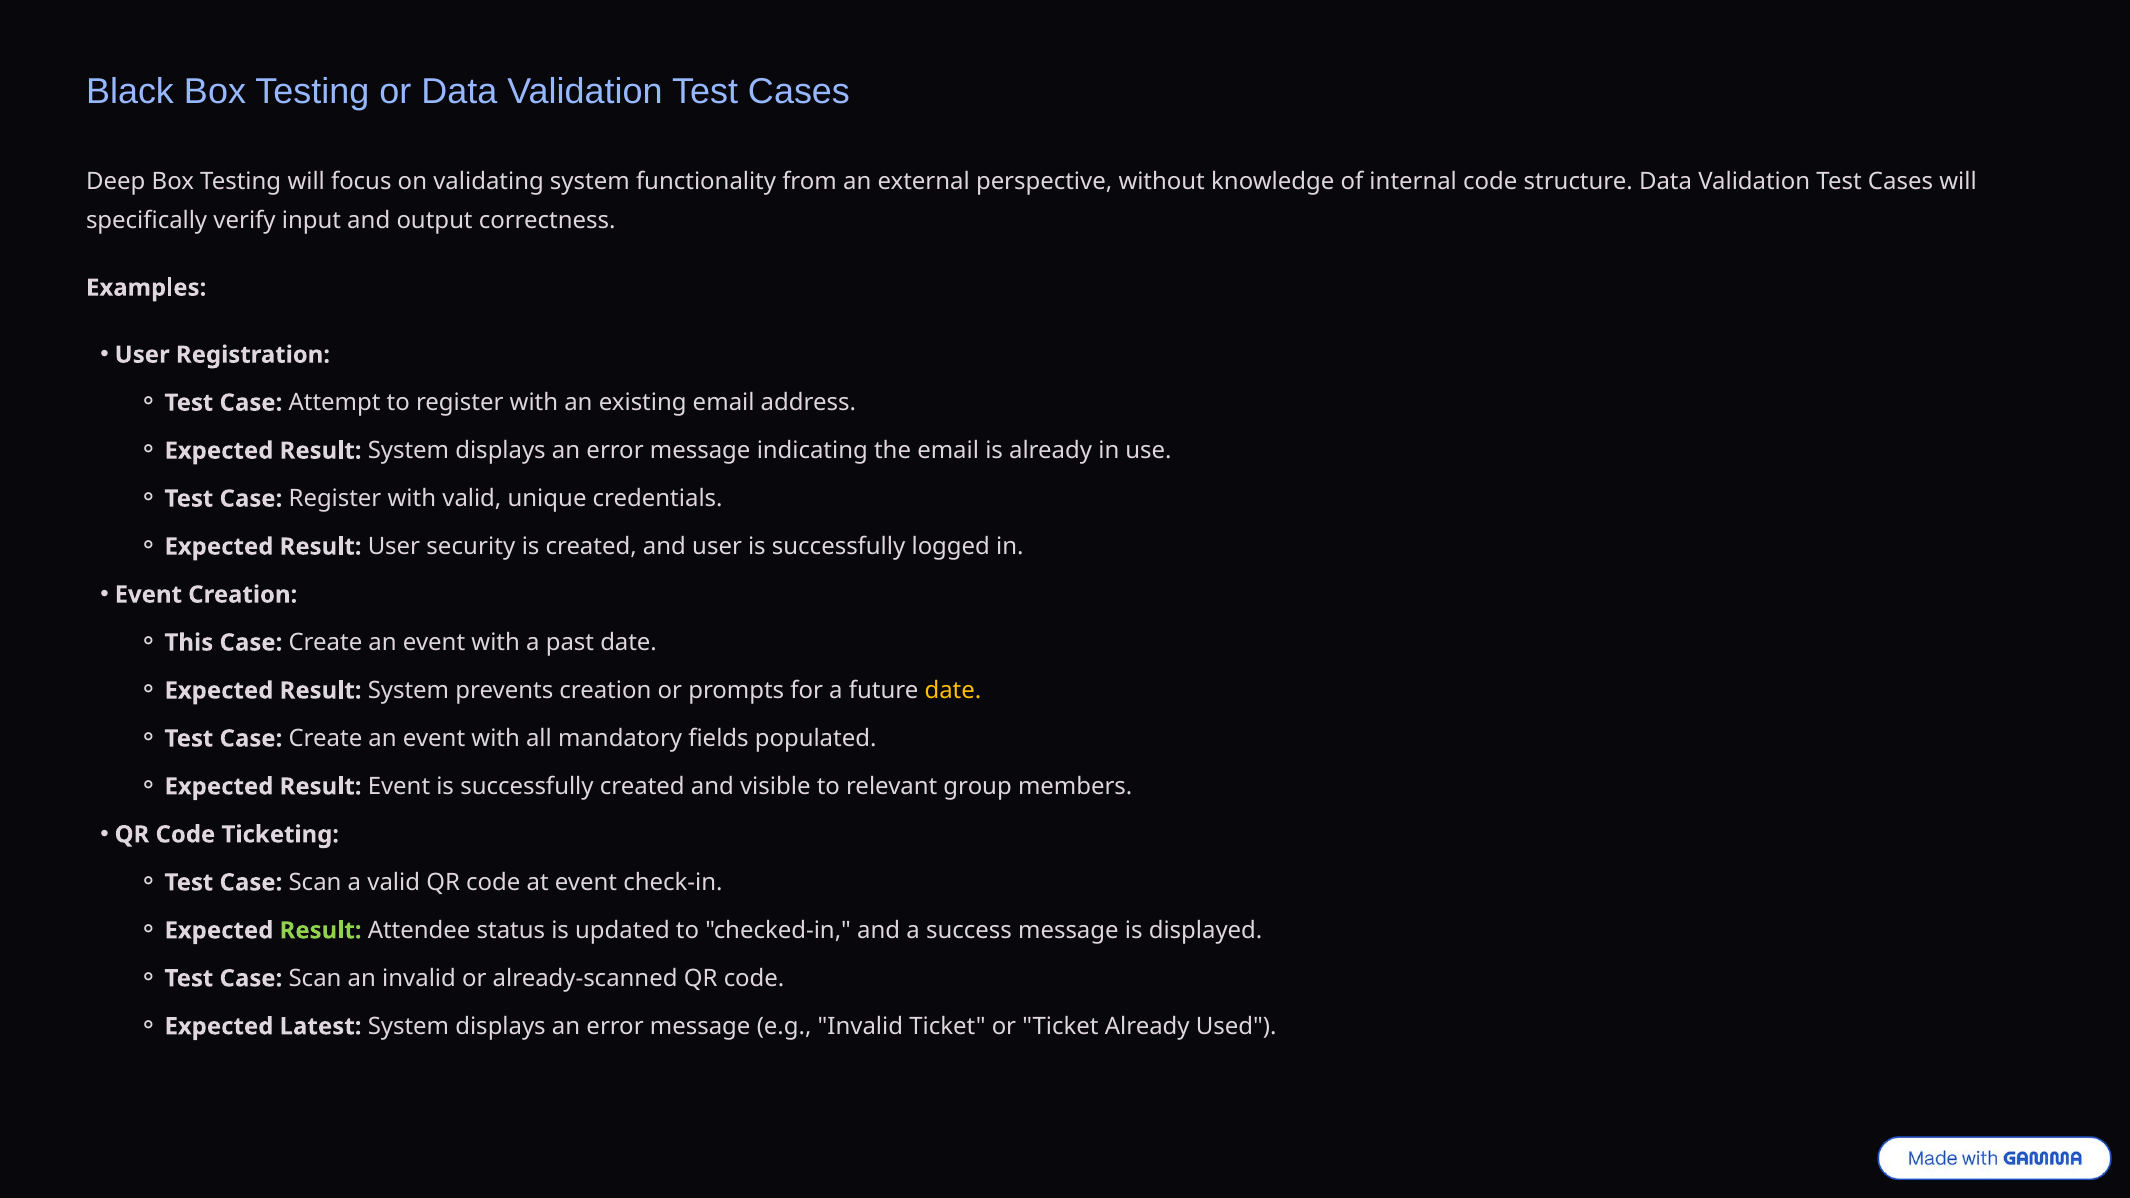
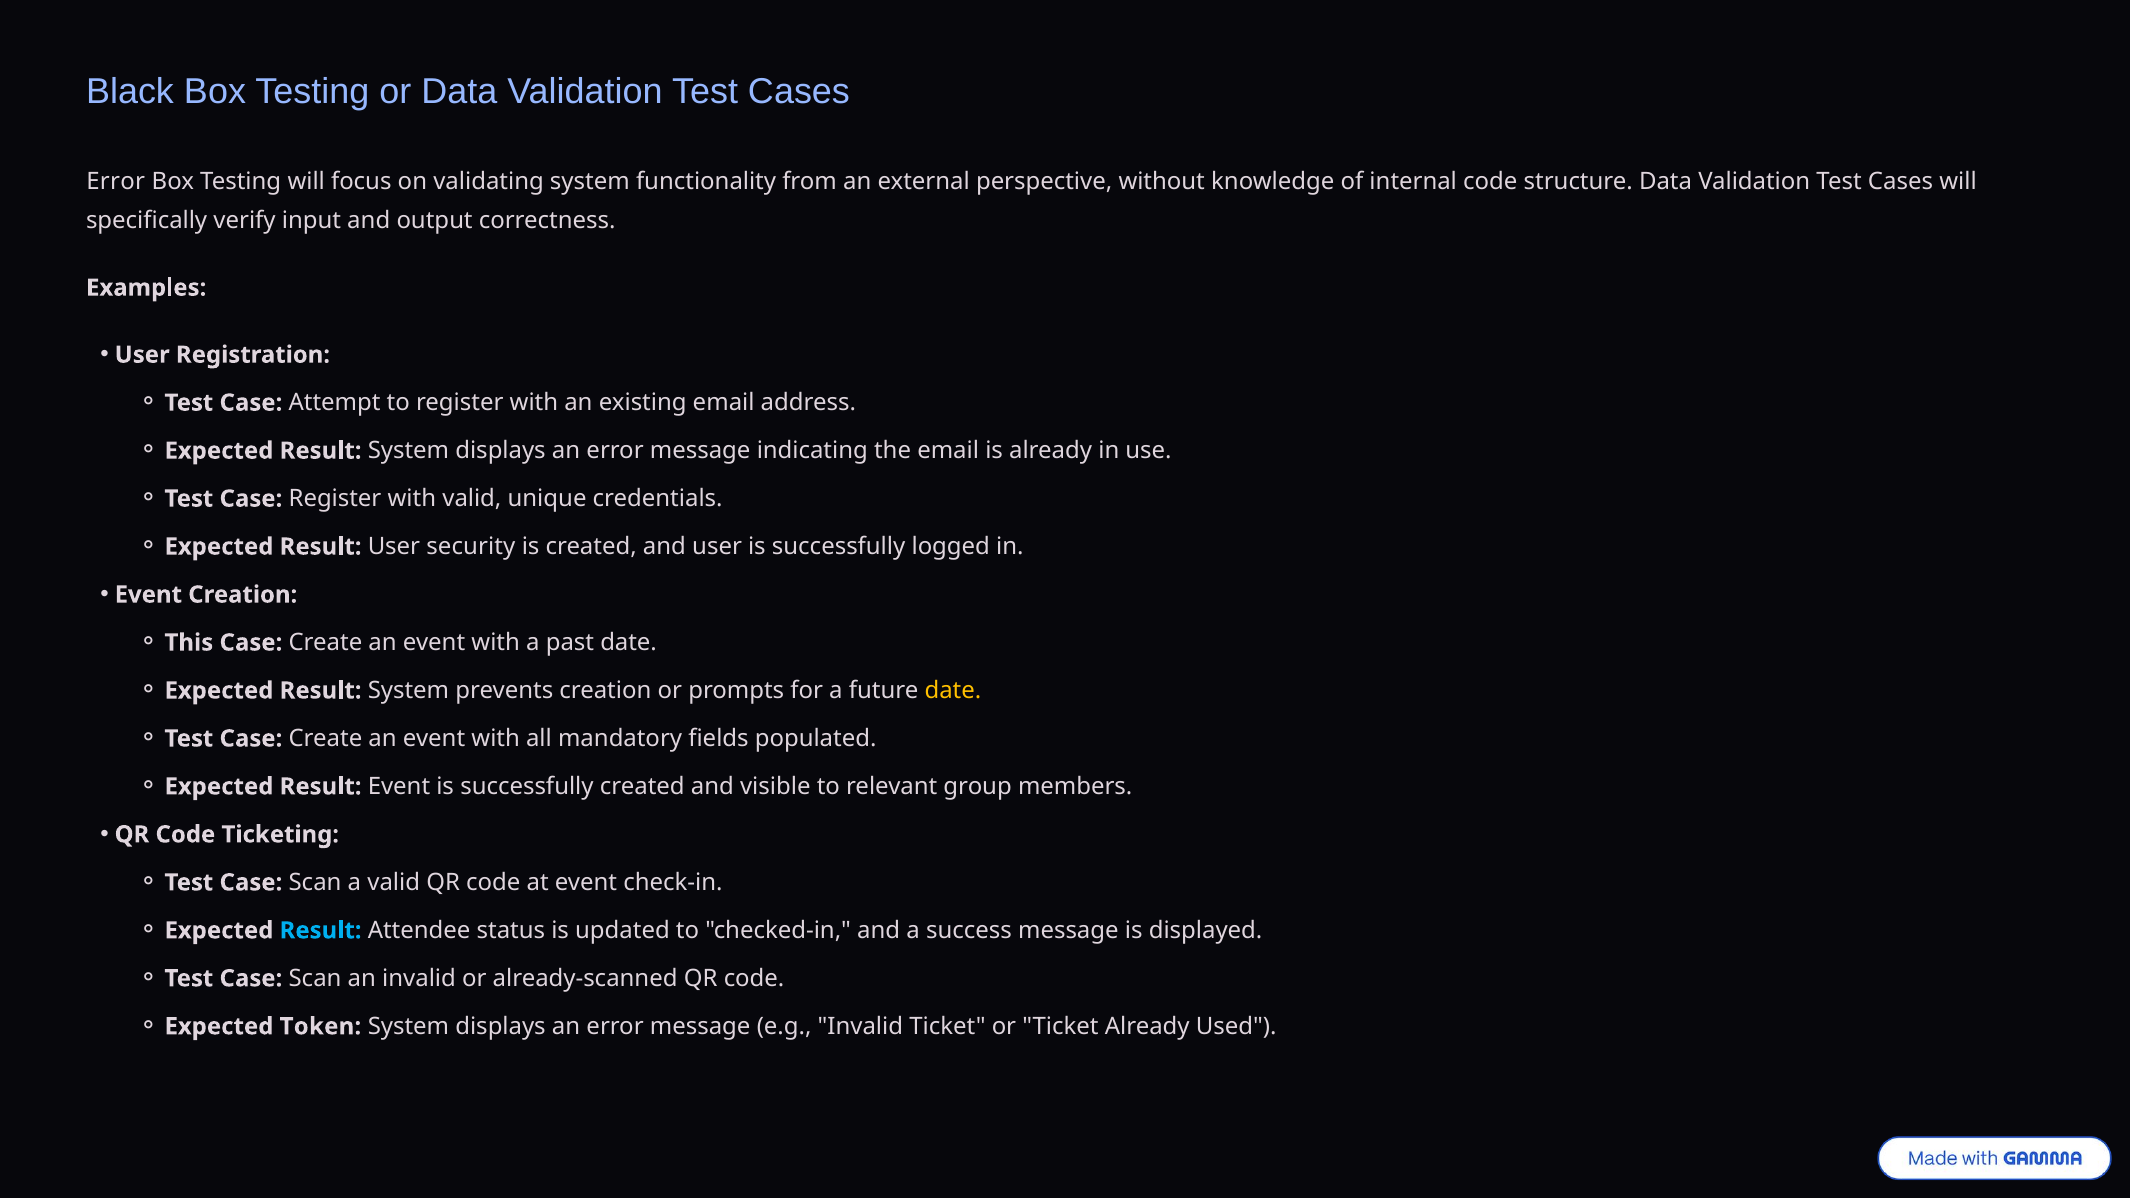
Deep at (116, 181): Deep -> Error
Result at (321, 931) colour: light green -> light blue
Latest: Latest -> Token
